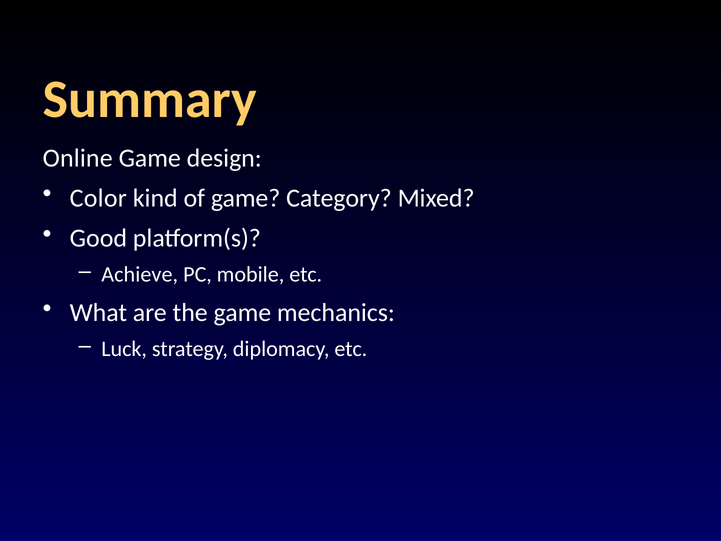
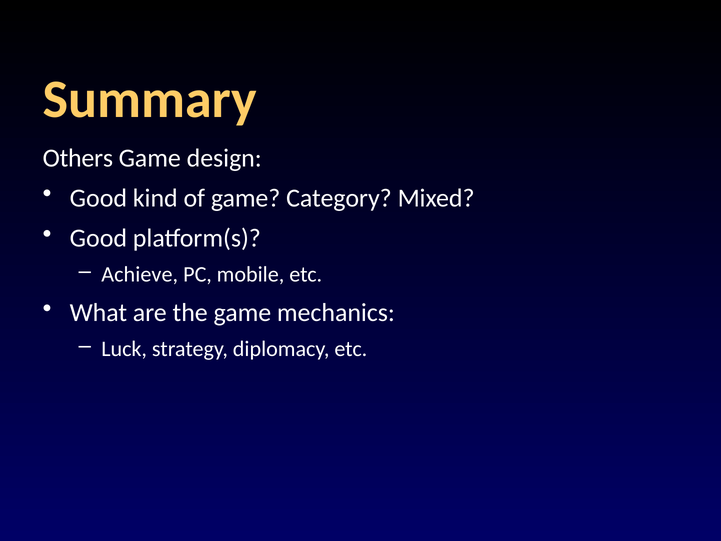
Online: Online -> Others
Color at (98, 198): Color -> Good
